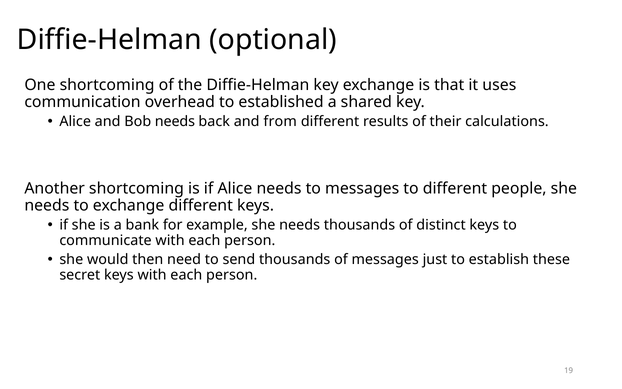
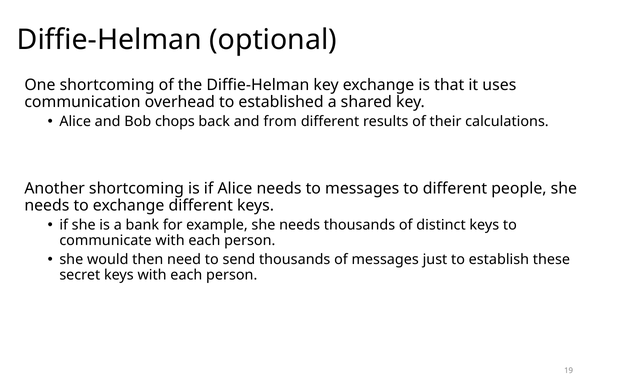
Bob needs: needs -> chops
